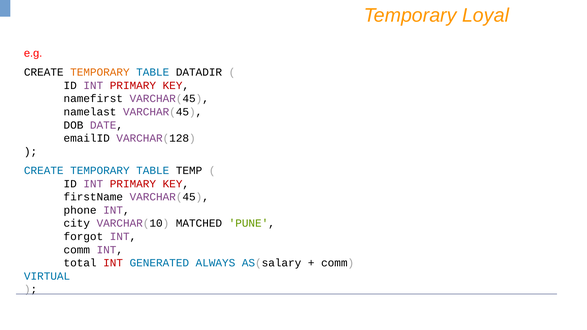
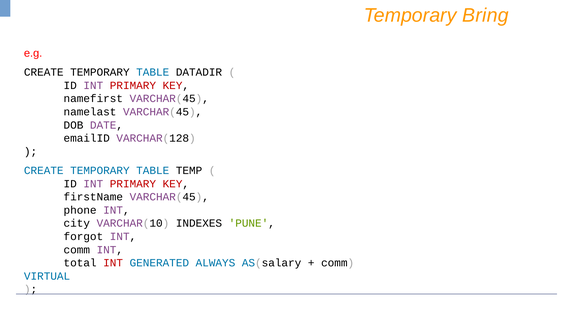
Loyal: Loyal -> Bring
TEMPORARY at (100, 72) colour: orange -> black
MATCHED: MATCHED -> INDEXES
